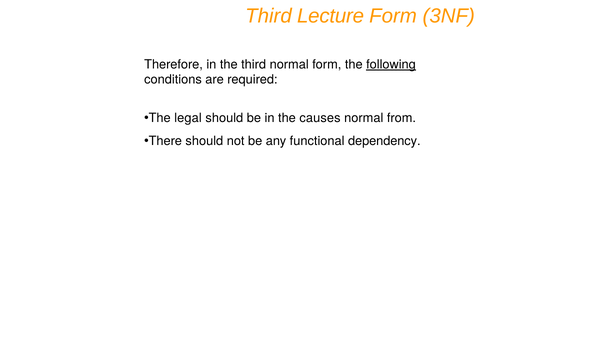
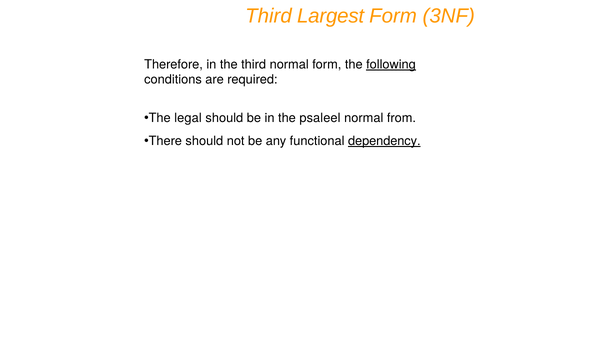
Lecture: Lecture -> Largest
causes: causes -> psaleel
dependency underline: none -> present
